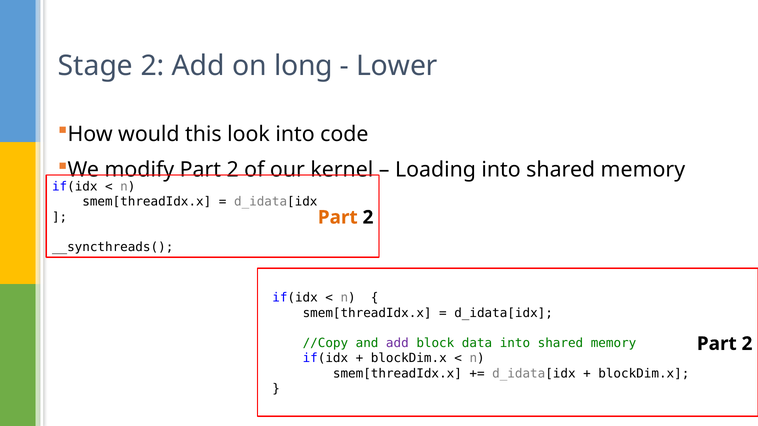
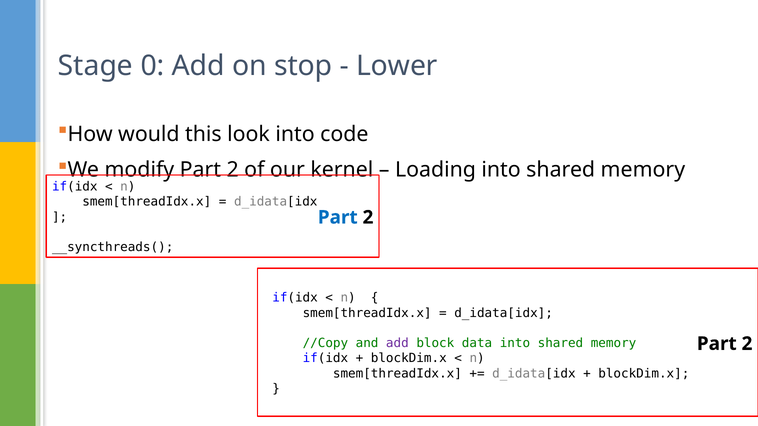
Stage 2: 2 -> 0
long: long -> stop
Part at (338, 218) colour: orange -> blue
